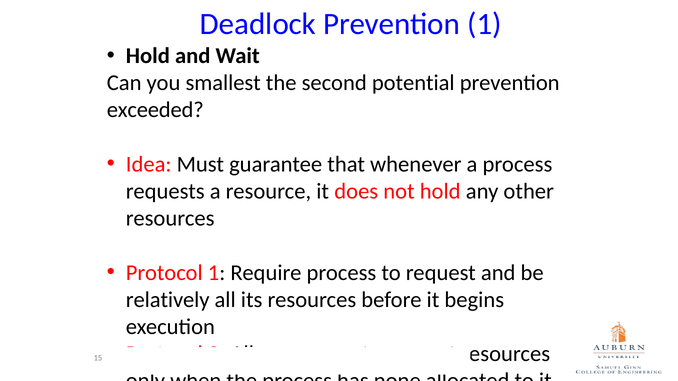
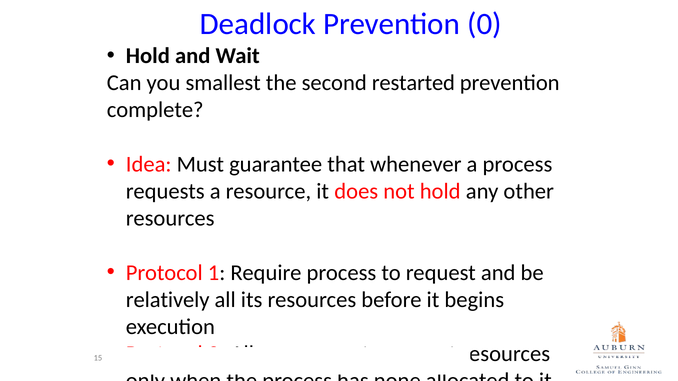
Prevention 1: 1 -> 0
potential: potential -> restarted
exceeded: exceeded -> complete
